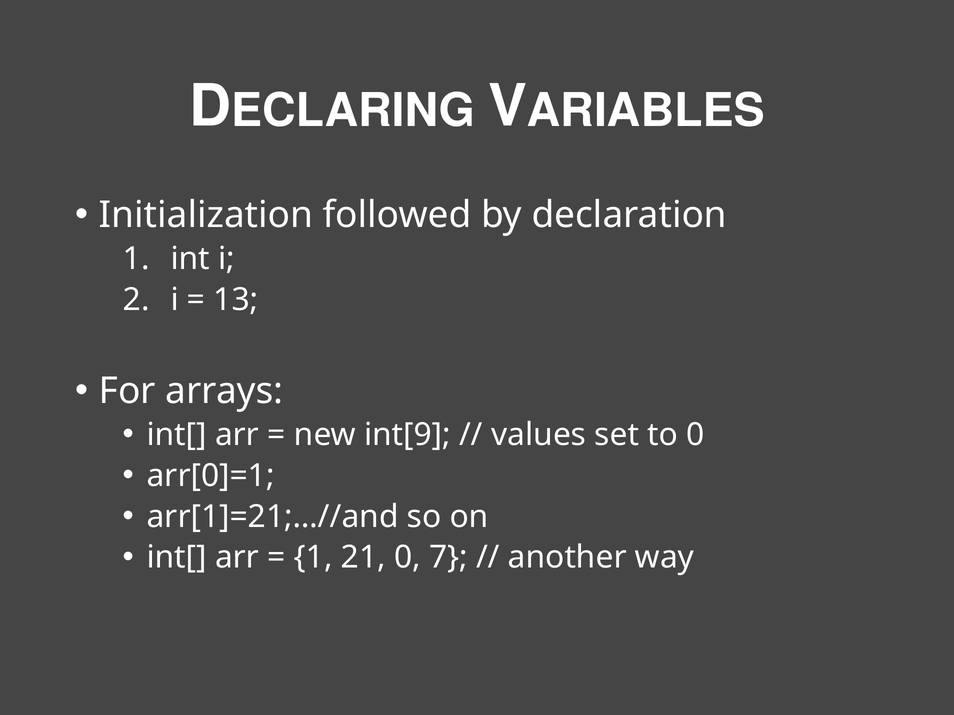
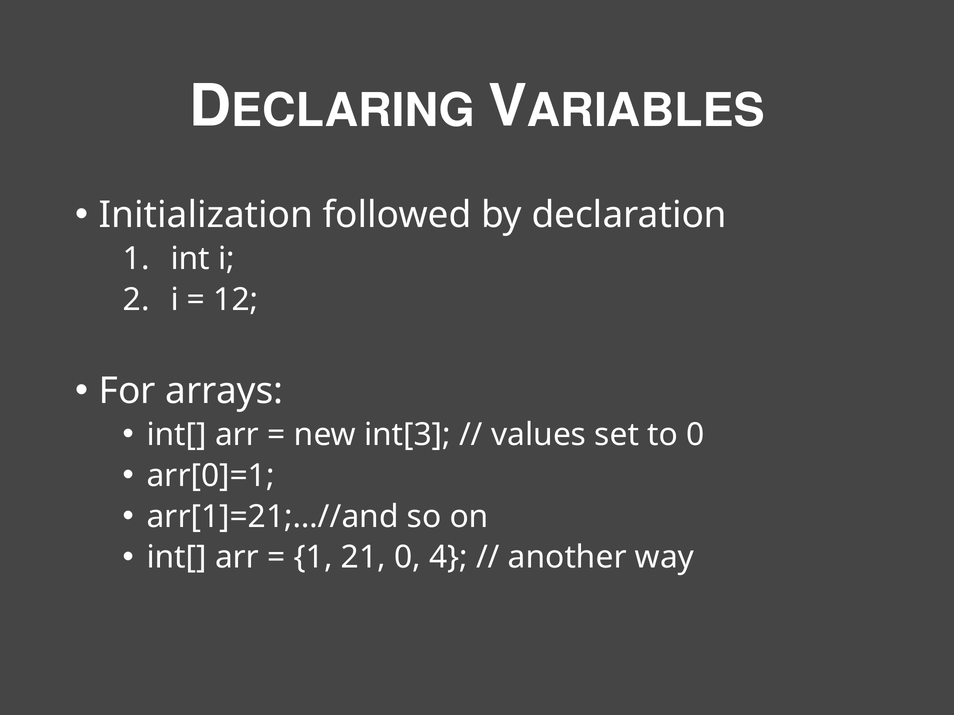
13: 13 -> 12
int[9: int[9 -> int[3
7: 7 -> 4
